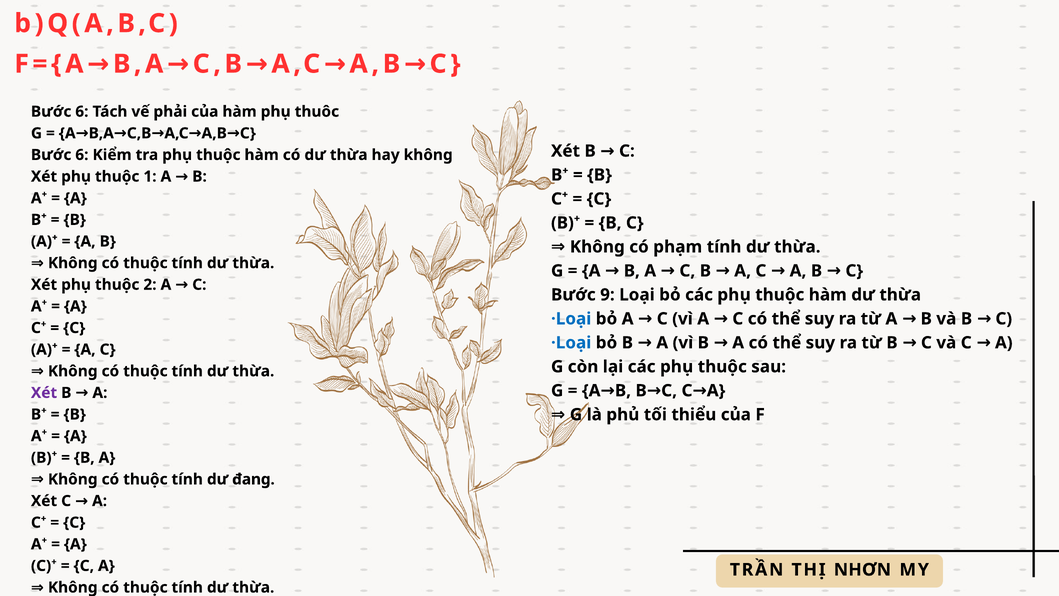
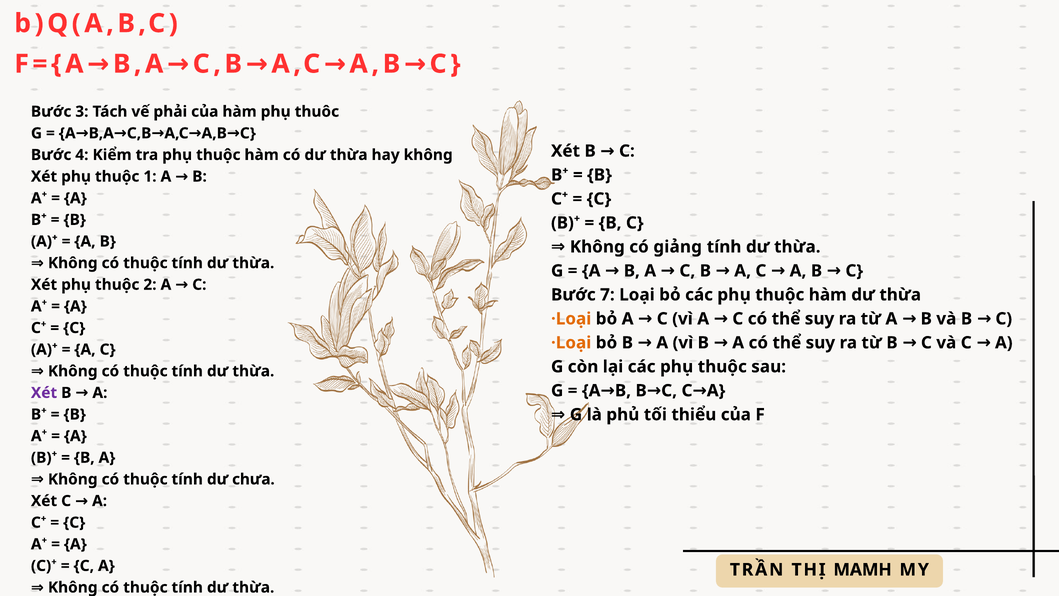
6 at (82, 112): 6 -> 3
6 at (82, 155): 6 -> 4
phạm: phạm -> giảng
9: 9 -> 7
·Loại at (571, 319) colour: blue -> orange
·Loại at (571, 343) colour: blue -> orange
đang: đang -> chưa
NHƠN: NHƠN -> MAMH
